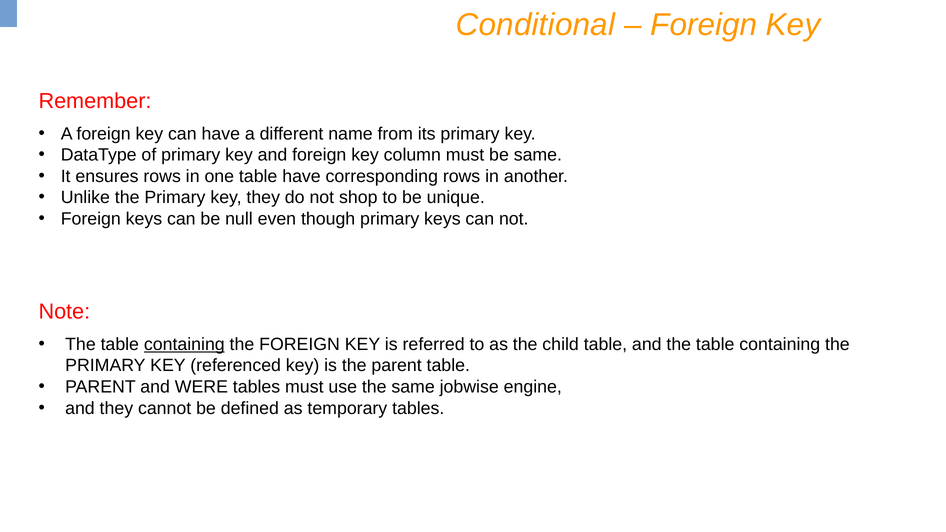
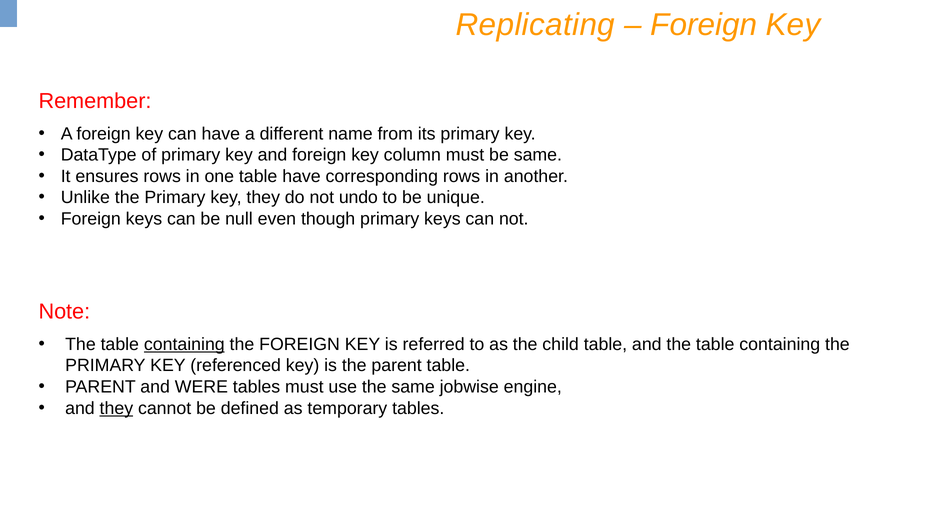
Conditional: Conditional -> Replicating
shop: shop -> undo
they at (116, 408) underline: none -> present
